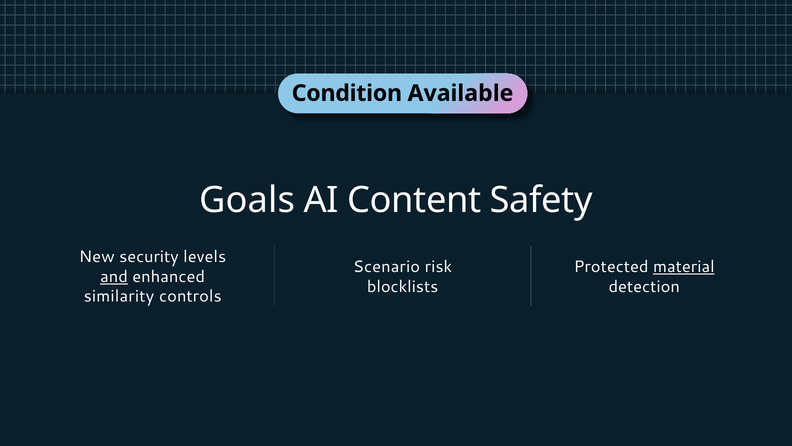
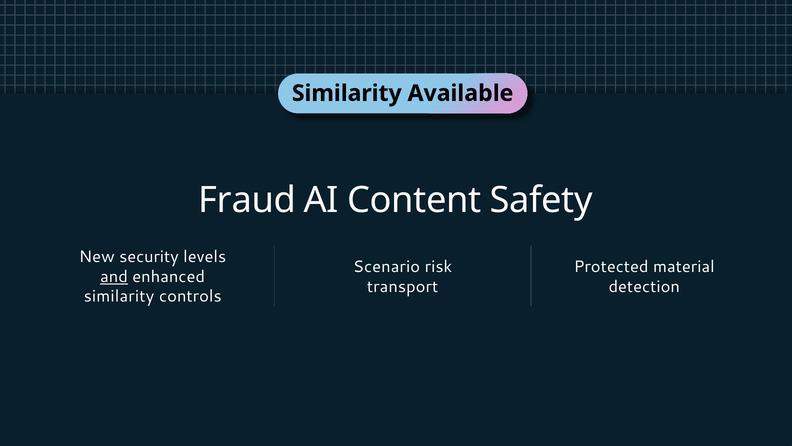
Condition at (347, 93): Condition -> Similarity
Goals: Goals -> Fraud
material underline: present -> none
blocklists: blocklists -> transport
